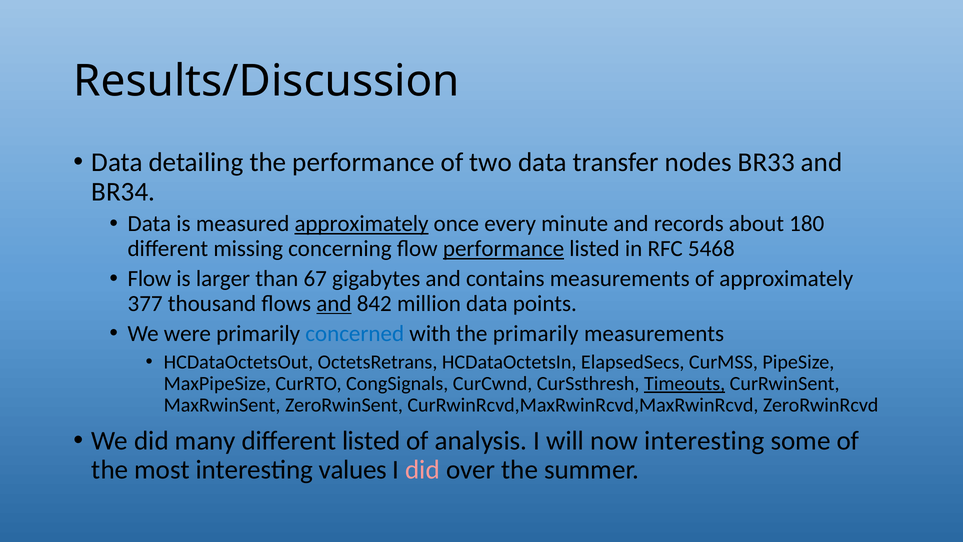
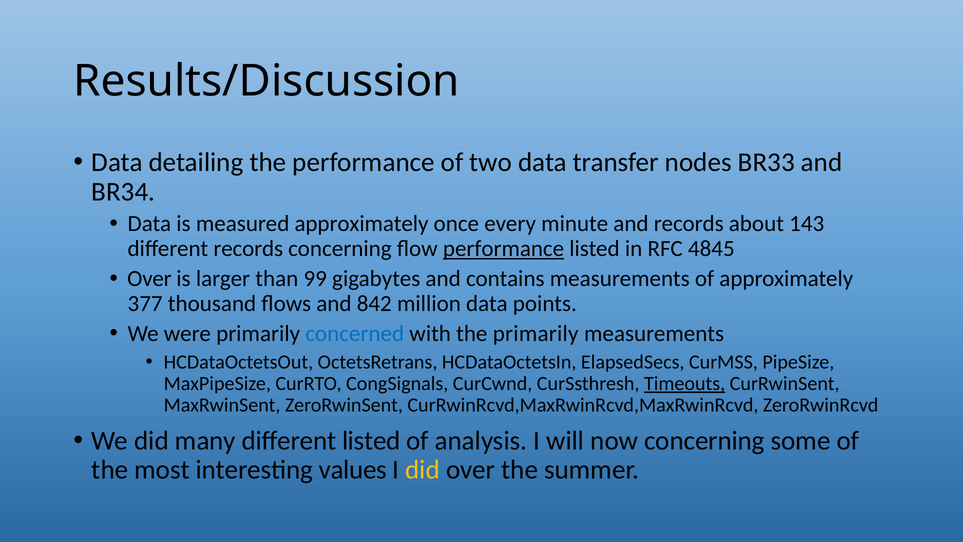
approximately at (361, 224) underline: present -> none
180: 180 -> 143
different missing: missing -> records
5468: 5468 -> 4845
Flow at (149, 279): Flow -> Over
67: 67 -> 99
and at (334, 303) underline: present -> none
now interesting: interesting -> concerning
did at (423, 470) colour: pink -> yellow
